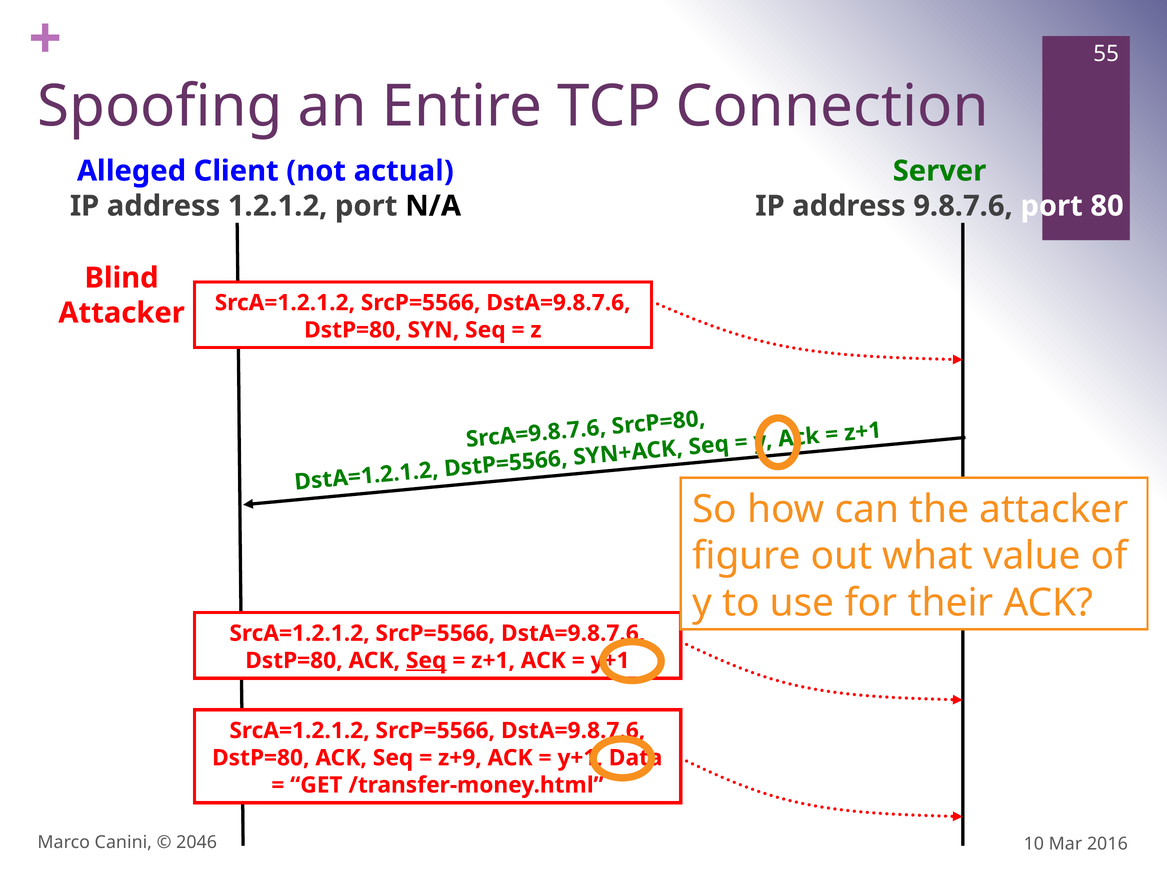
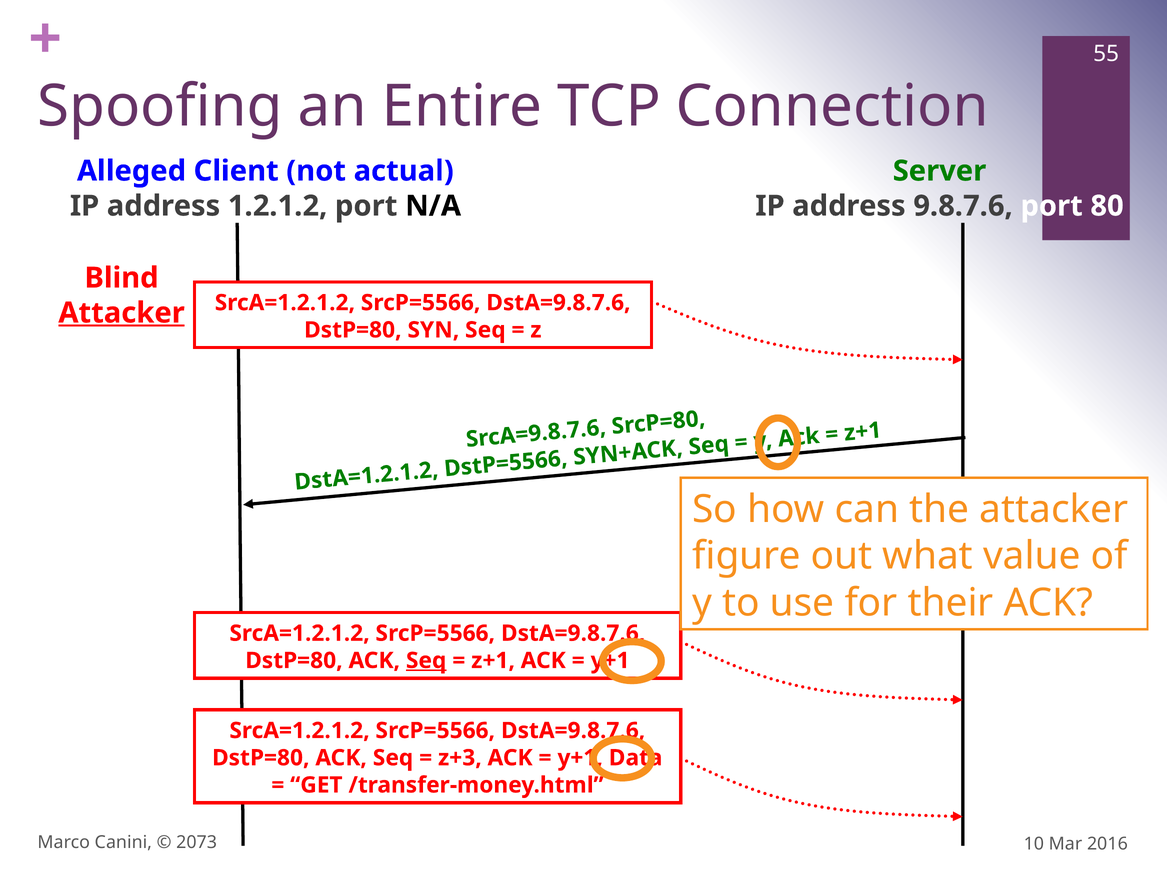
Attacker at (122, 313) underline: none -> present
z+9: z+9 -> z+3
2046: 2046 -> 2073
